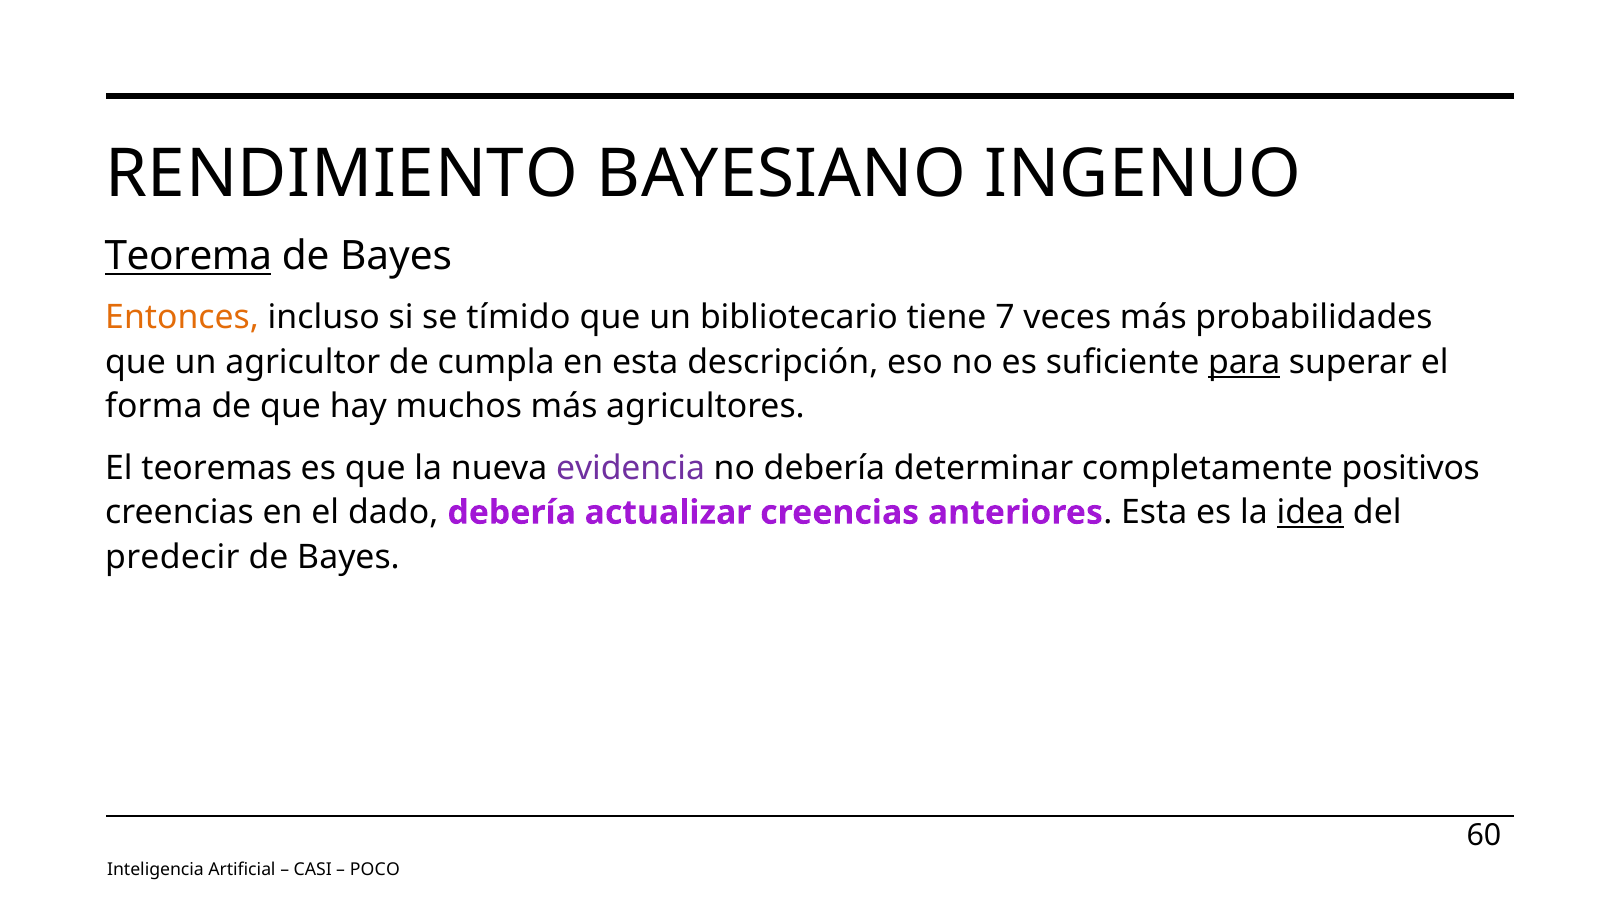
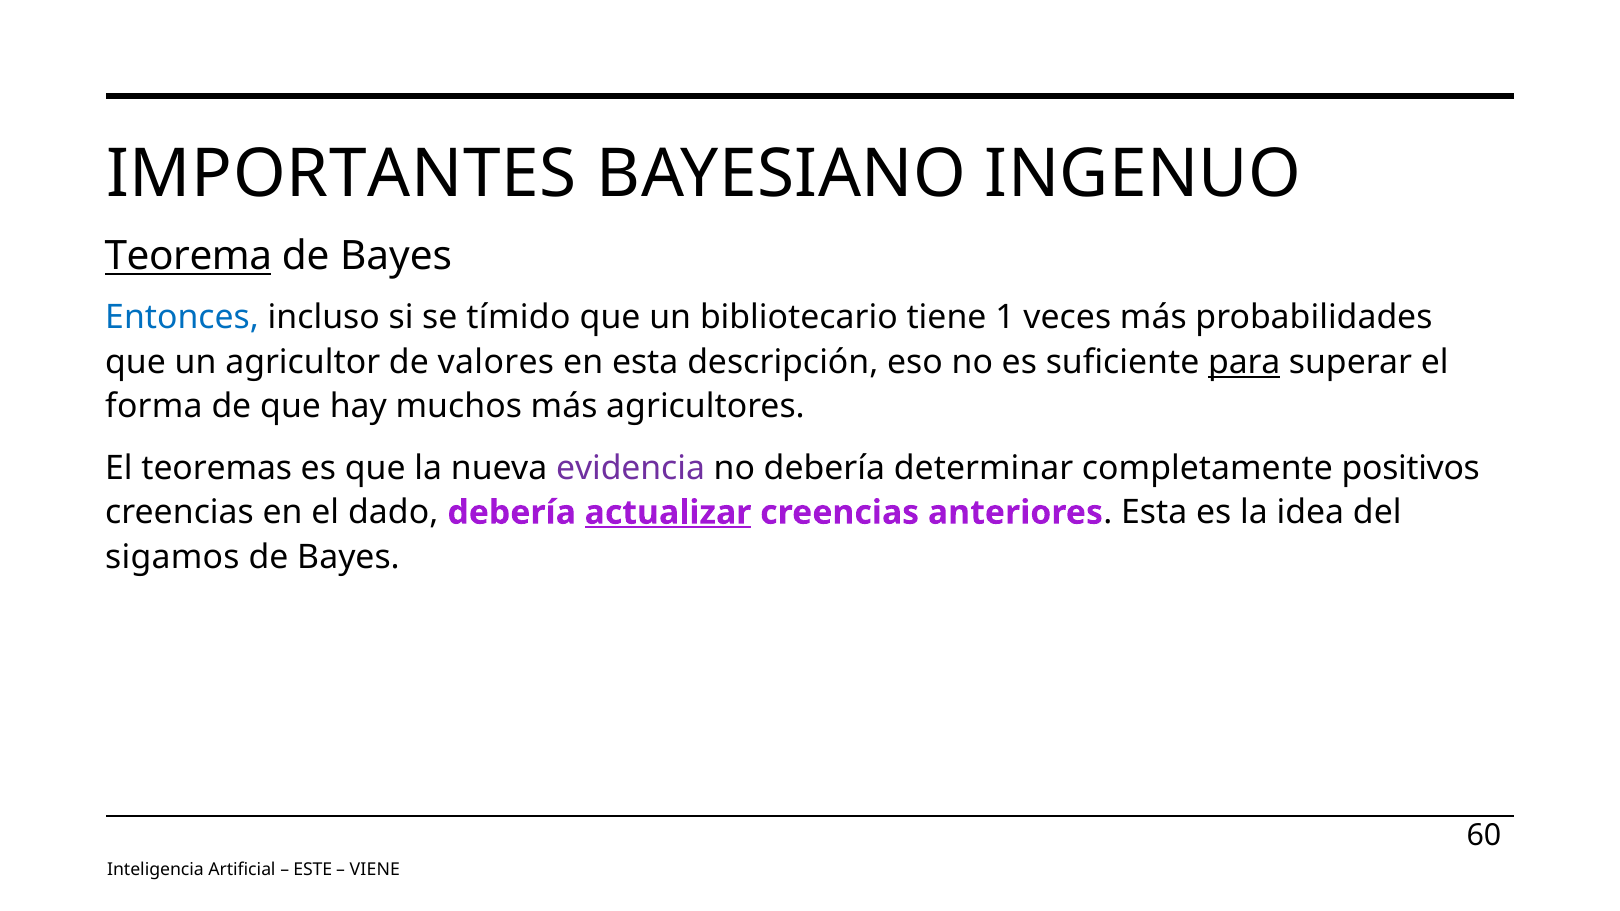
RENDIMIENTO: RENDIMIENTO -> IMPORTANTES
Entonces colour: orange -> blue
7: 7 -> 1
cumpla: cumpla -> valores
actualizar underline: none -> present
idea underline: present -> none
predecir: predecir -> sigamos
CASI: CASI -> ESTE
POCO: POCO -> VIENE
